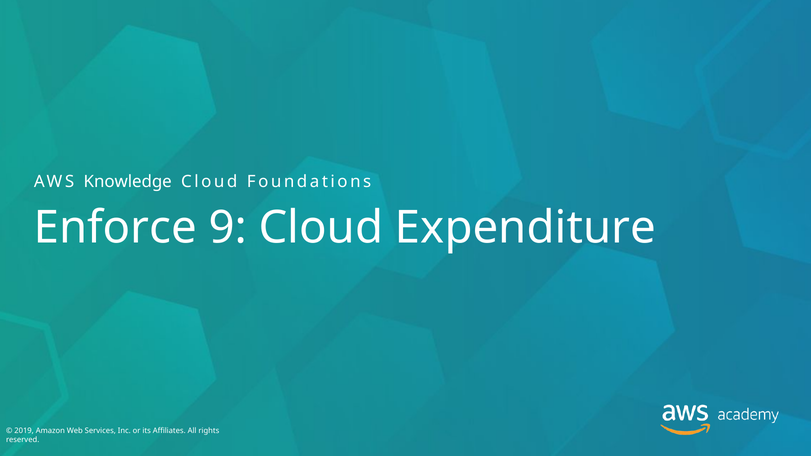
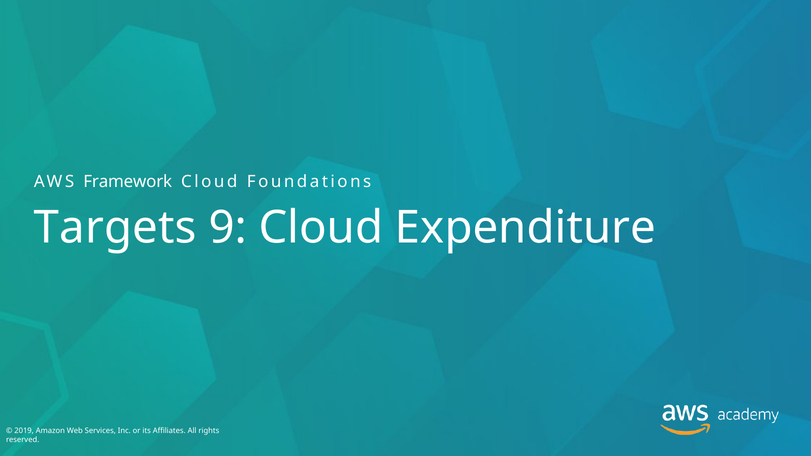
Knowledge: Knowledge -> Framework
Enforce: Enforce -> Targets
